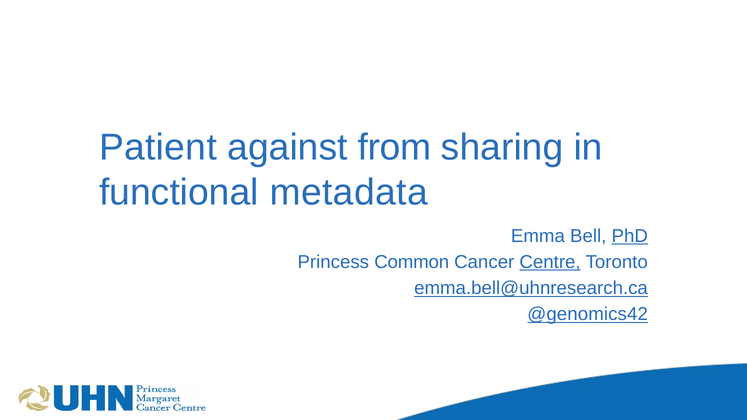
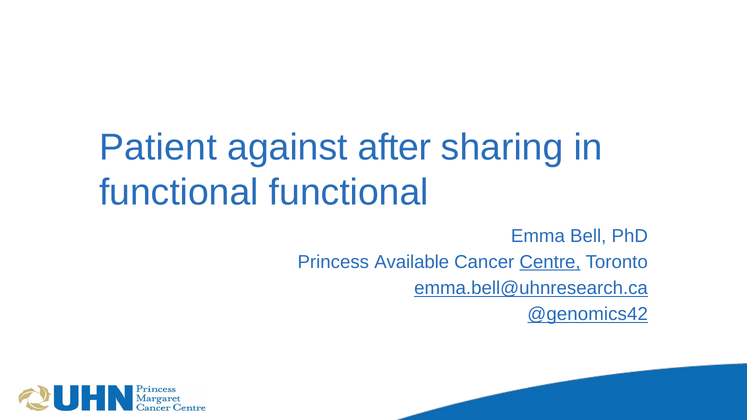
from: from -> after
functional metadata: metadata -> functional
PhD underline: present -> none
Common: Common -> Available
